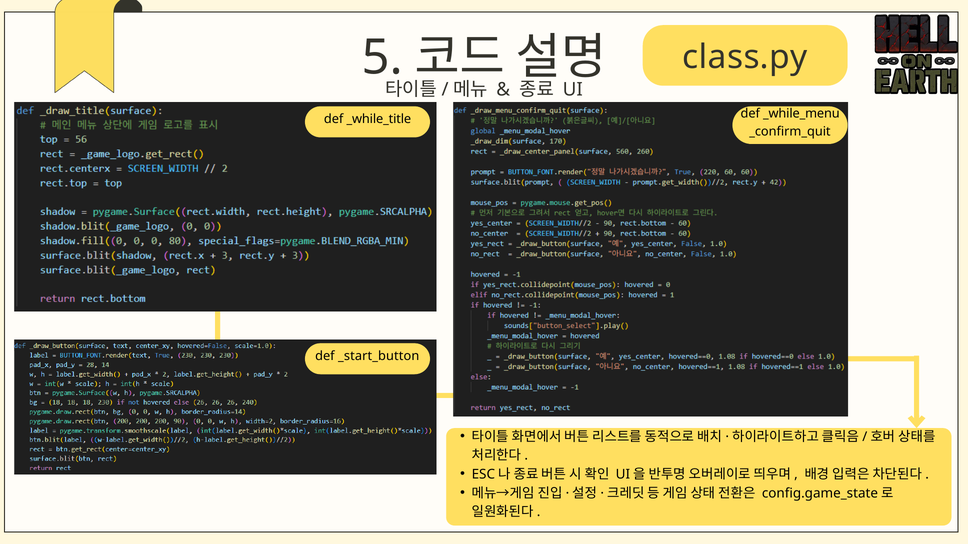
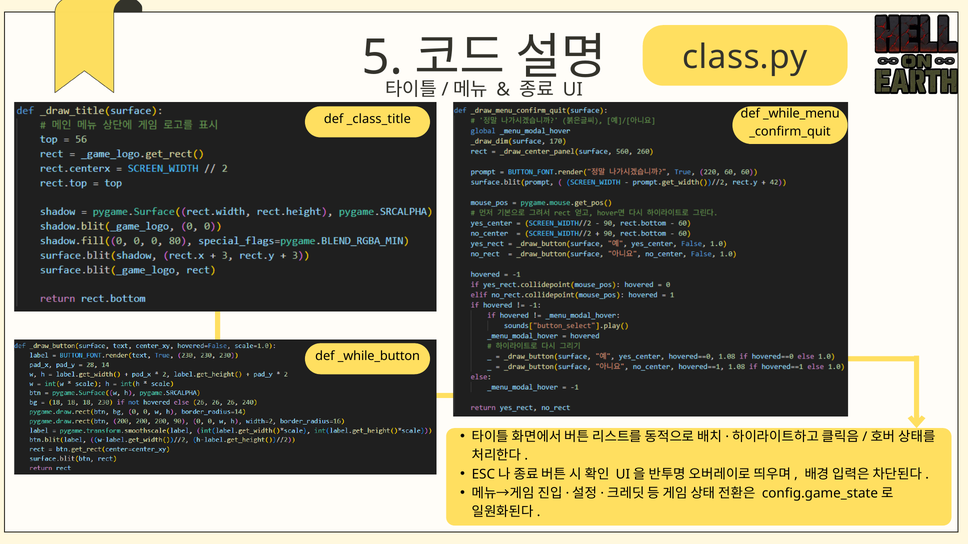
_while_title: _while_title -> _class_title
_start_button: _start_button -> _while_button
